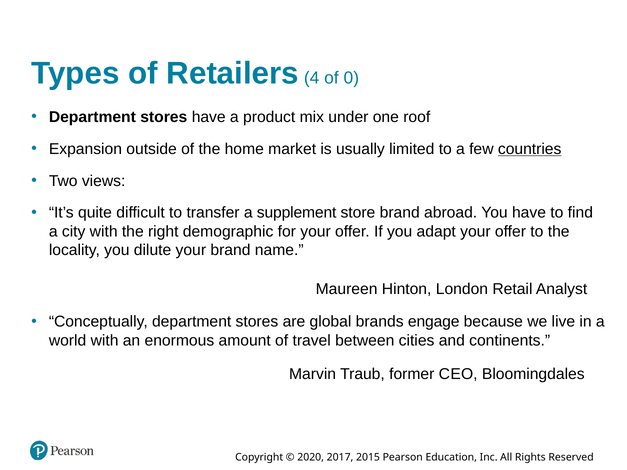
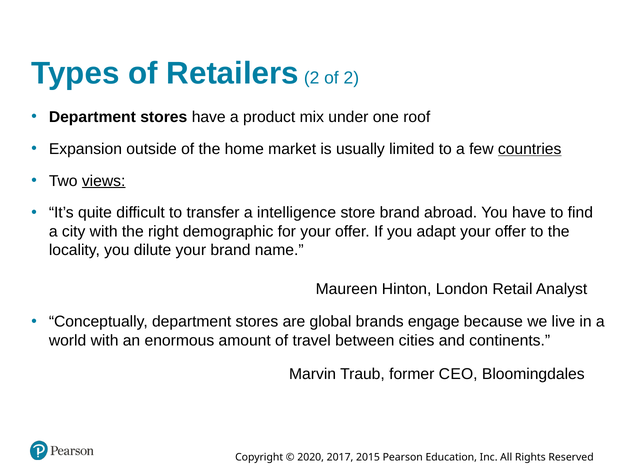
Retailers 4: 4 -> 2
of 0: 0 -> 2
views underline: none -> present
supplement: supplement -> intelligence
